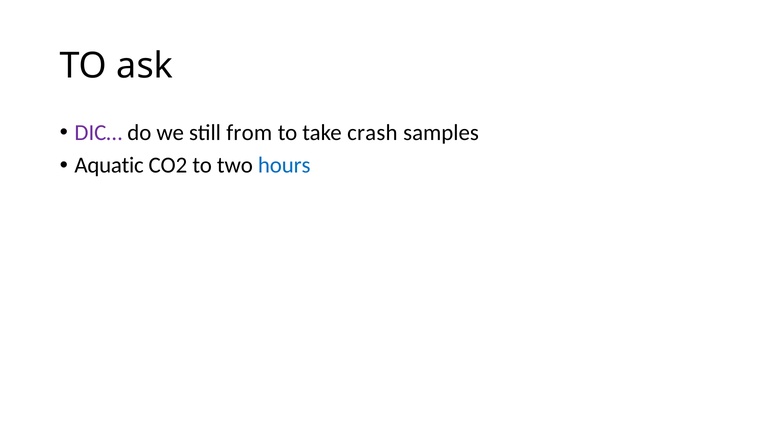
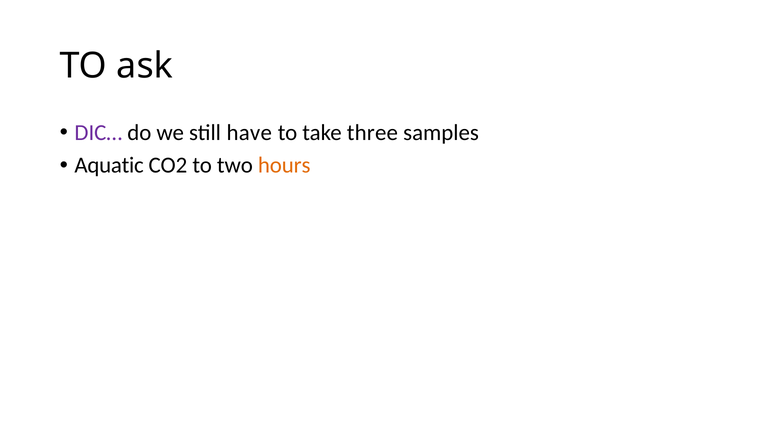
from: from -> have
crash: crash -> three
hours colour: blue -> orange
